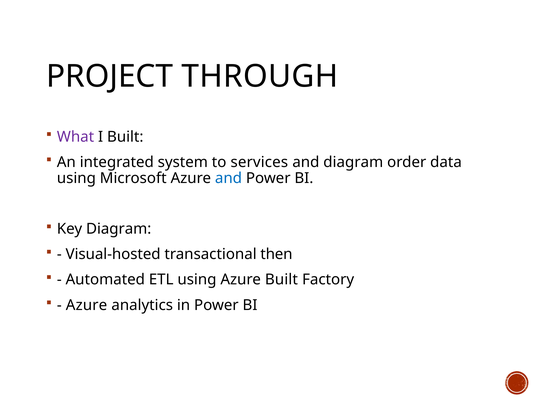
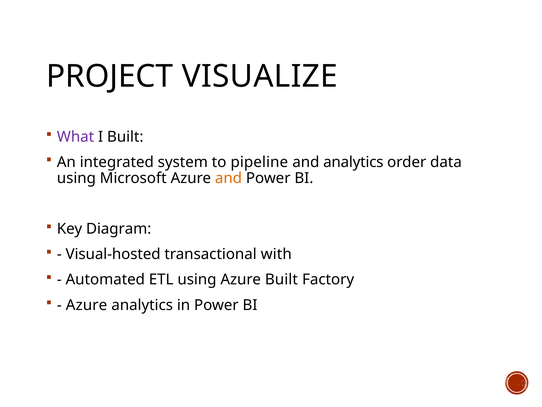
THROUGH: THROUGH -> VISUALIZE
services: services -> pipeline
and diagram: diagram -> analytics
and at (228, 178) colour: blue -> orange
then: then -> with
